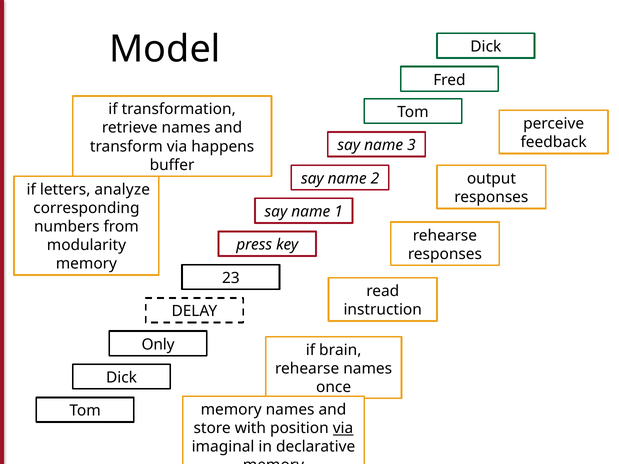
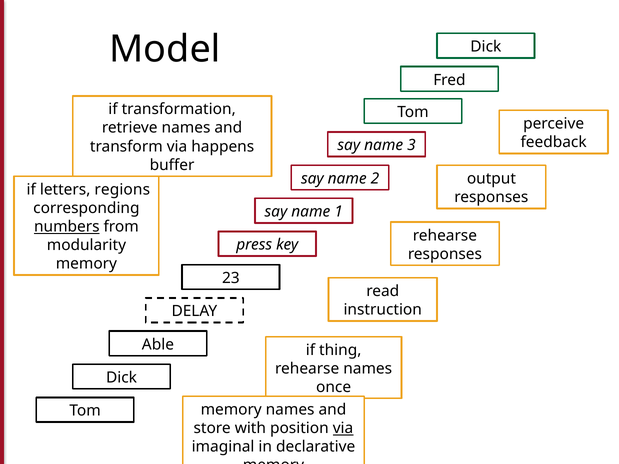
analyze: analyze -> regions
numbers underline: none -> present
Only: Only -> Able
brain: brain -> thing
